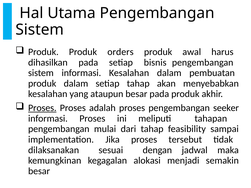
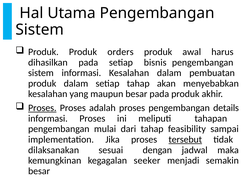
ataupun: ataupun -> maupun
seeker: seeker -> details
tersebut underline: none -> present
alokasi: alokasi -> seeker
